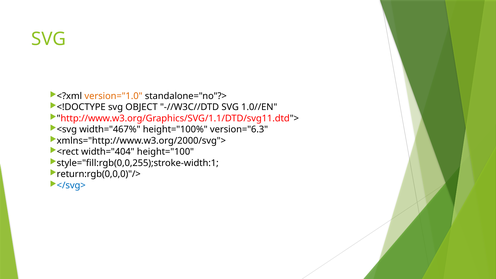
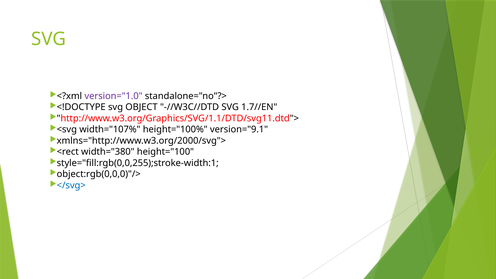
version="1.0 colour: orange -> purple
1.0//EN: 1.0//EN -> 1.7//EN
width="467%: width="467% -> width="107%
version="6.3: version="6.3 -> version="9.1
width="404: width="404 -> width="380
return:rgb(0,0,0)"/>: return:rgb(0,0,0)"/> -> object:rgb(0,0,0)"/>
